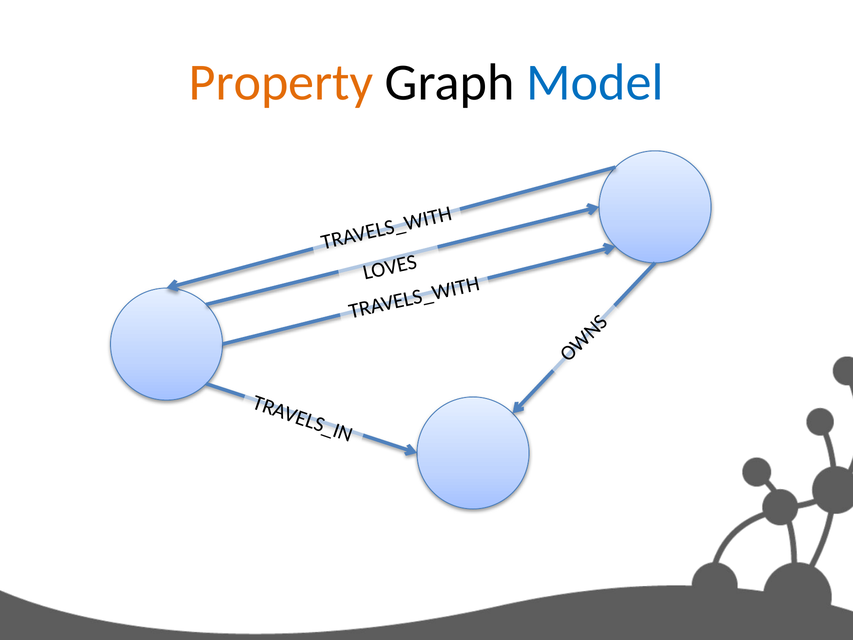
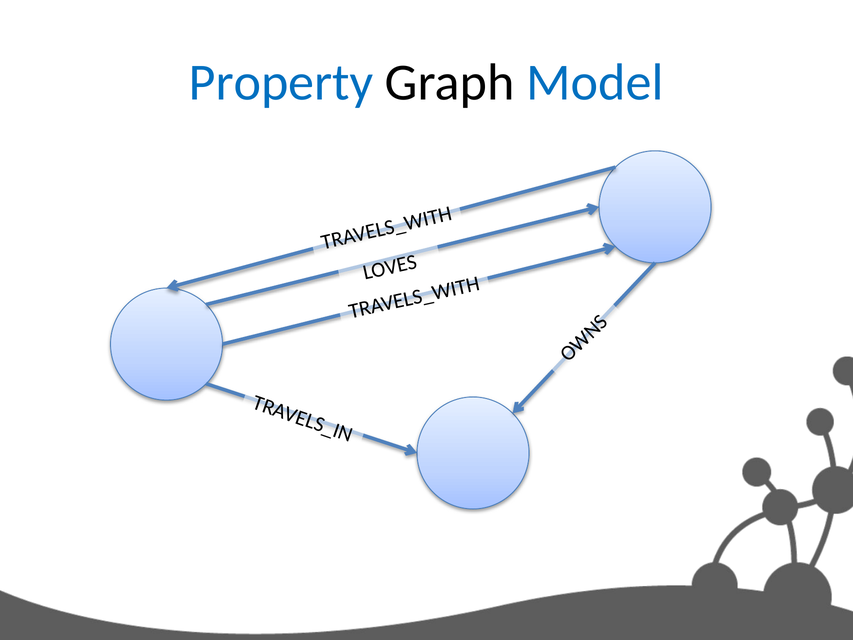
Property colour: orange -> blue
